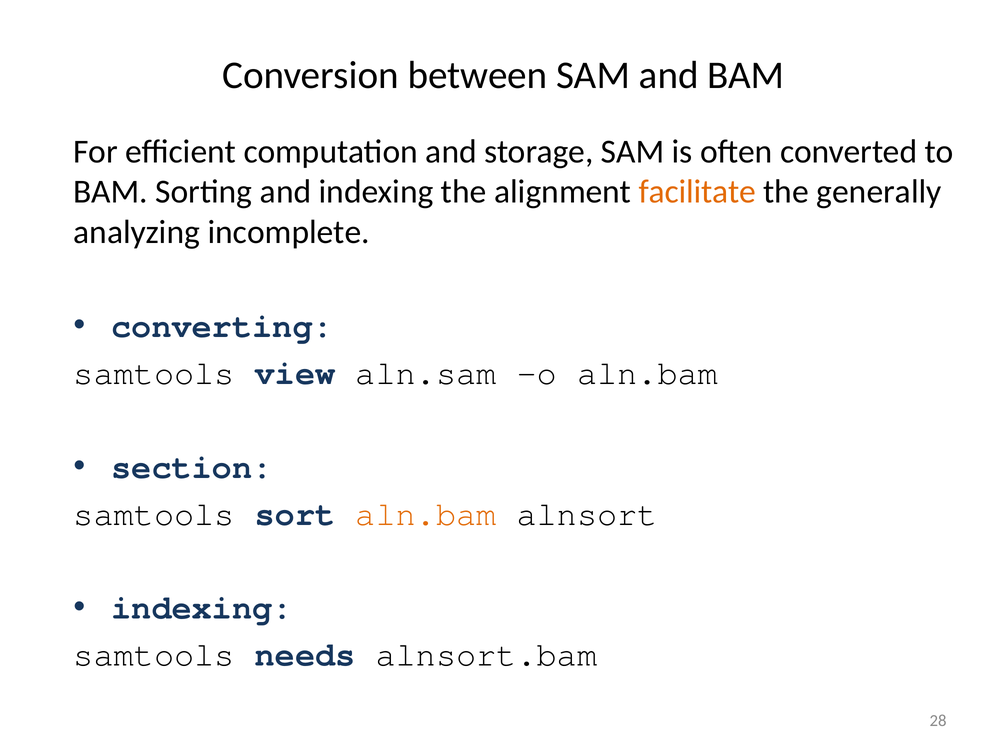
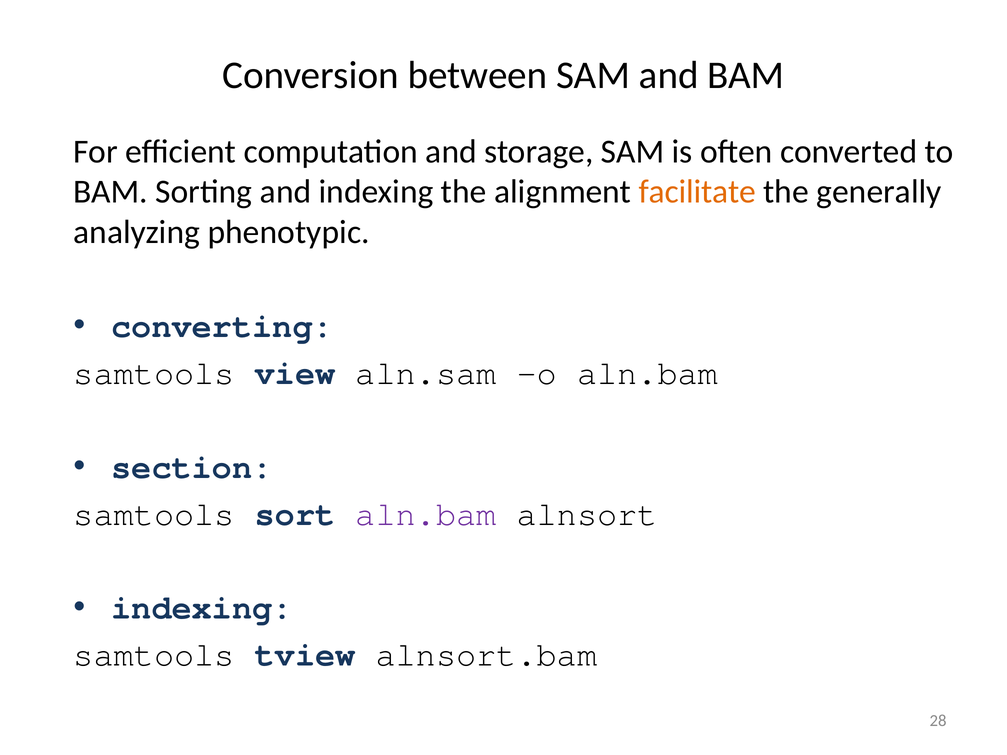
incomplete: incomplete -> phenotypic
aln.bam at (426, 514) colour: orange -> purple
needs: needs -> tview
